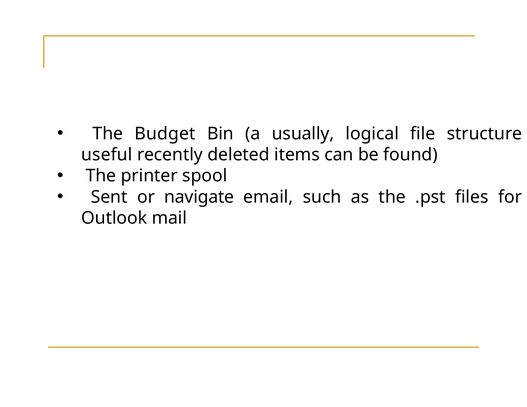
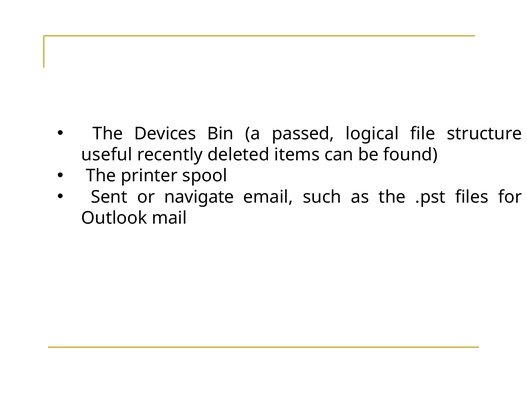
Budget: Budget -> Devices
usually: usually -> passed
